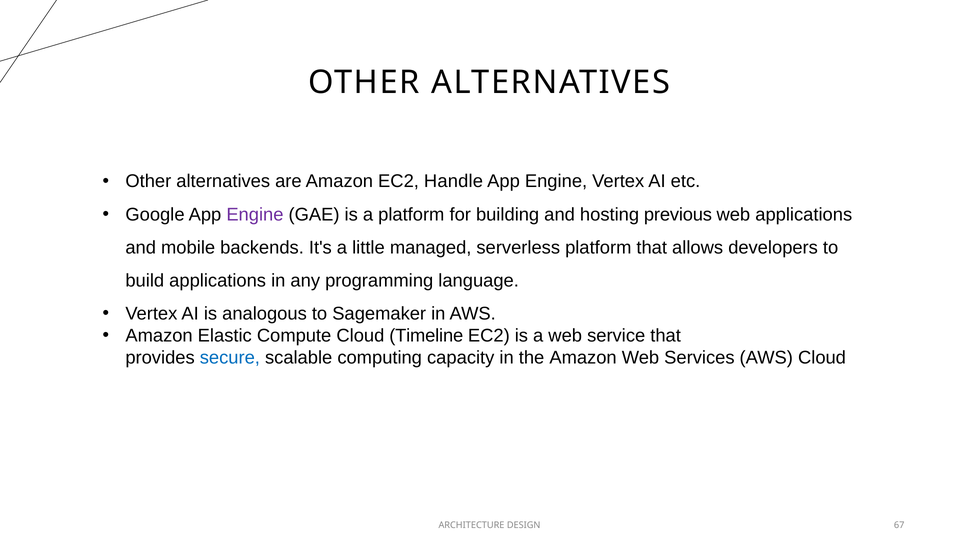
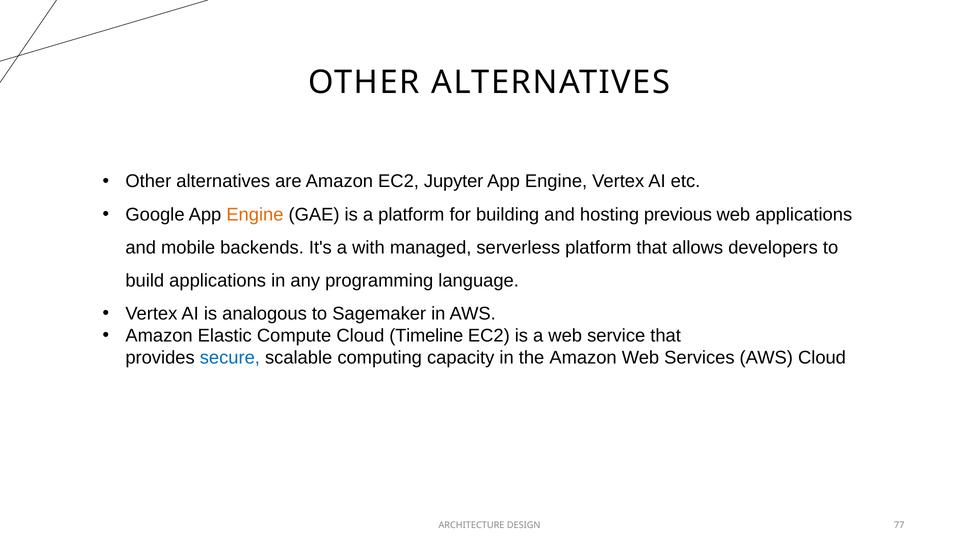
Handle: Handle -> Jupyter
Engine at (255, 214) colour: purple -> orange
little: little -> with
67: 67 -> 77
